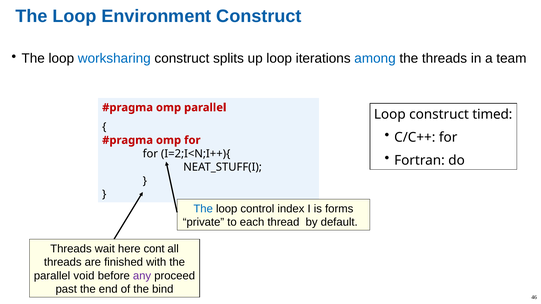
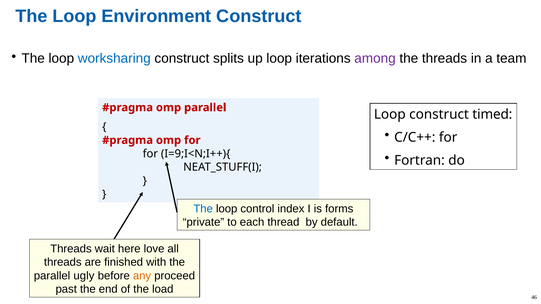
among colour: blue -> purple
I=2;I<N;I++){: I=2;I<N;I++){ -> I=9;I<N;I++){
cont: cont -> love
void: void -> ugly
any colour: purple -> orange
bind: bind -> load
